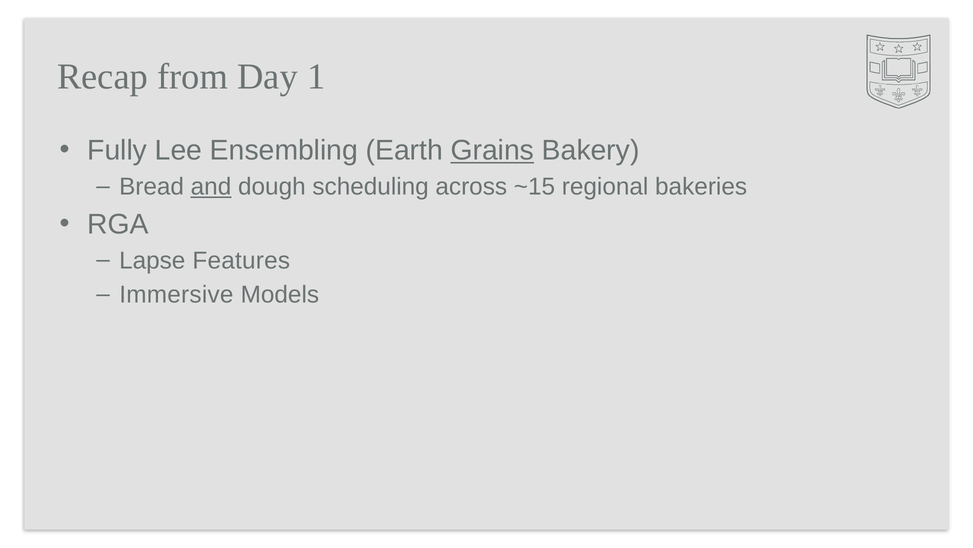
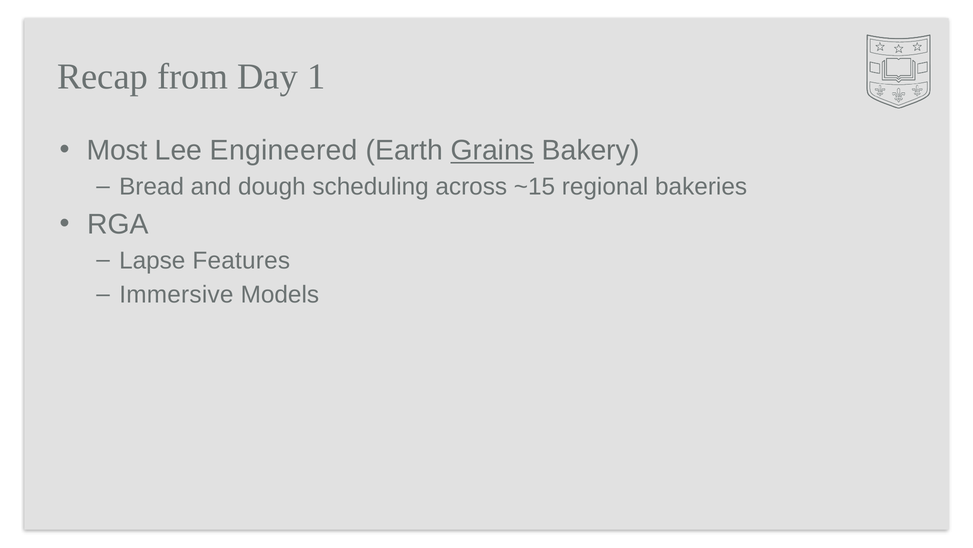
Fully: Fully -> Most
Ensembling: Ensembling -> Engineered
and underline: present -> none
